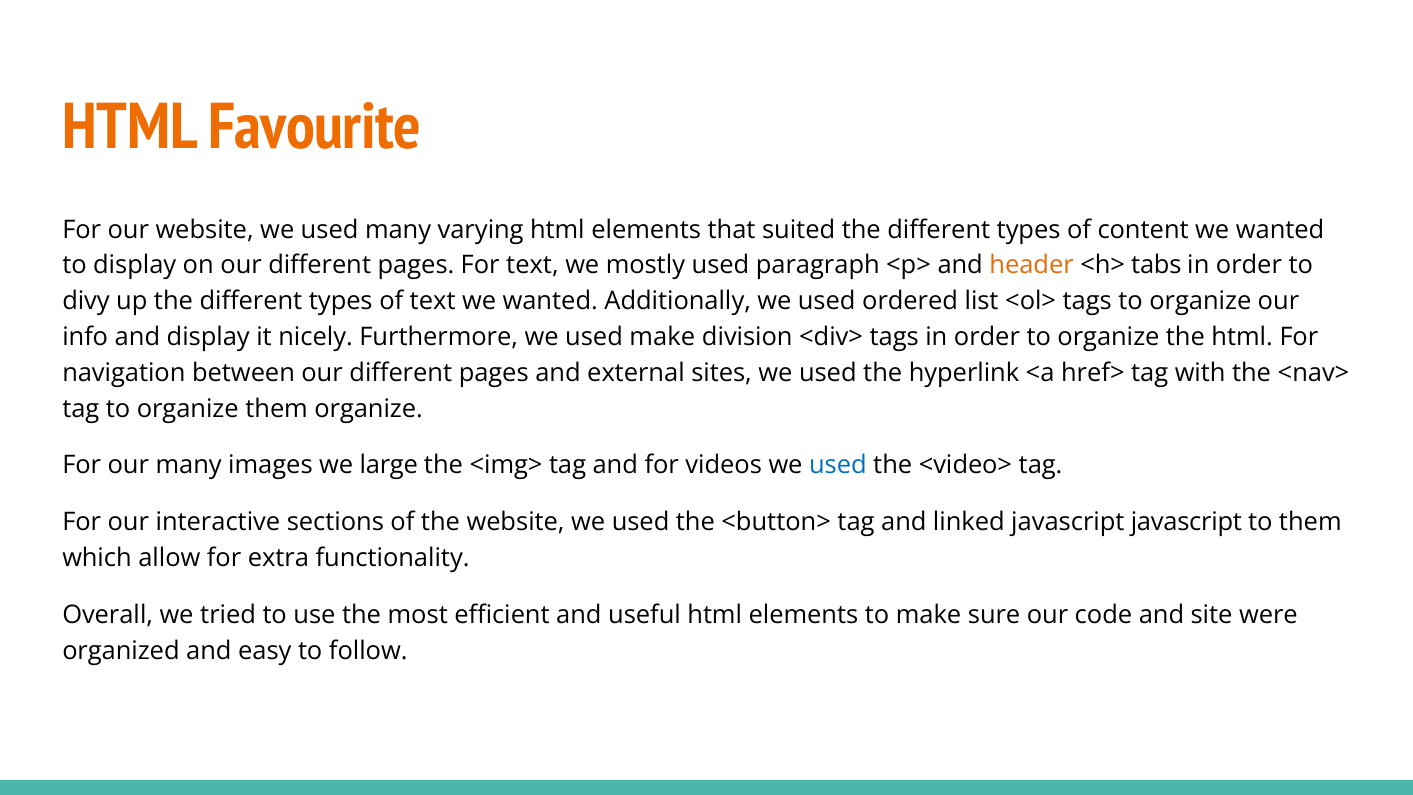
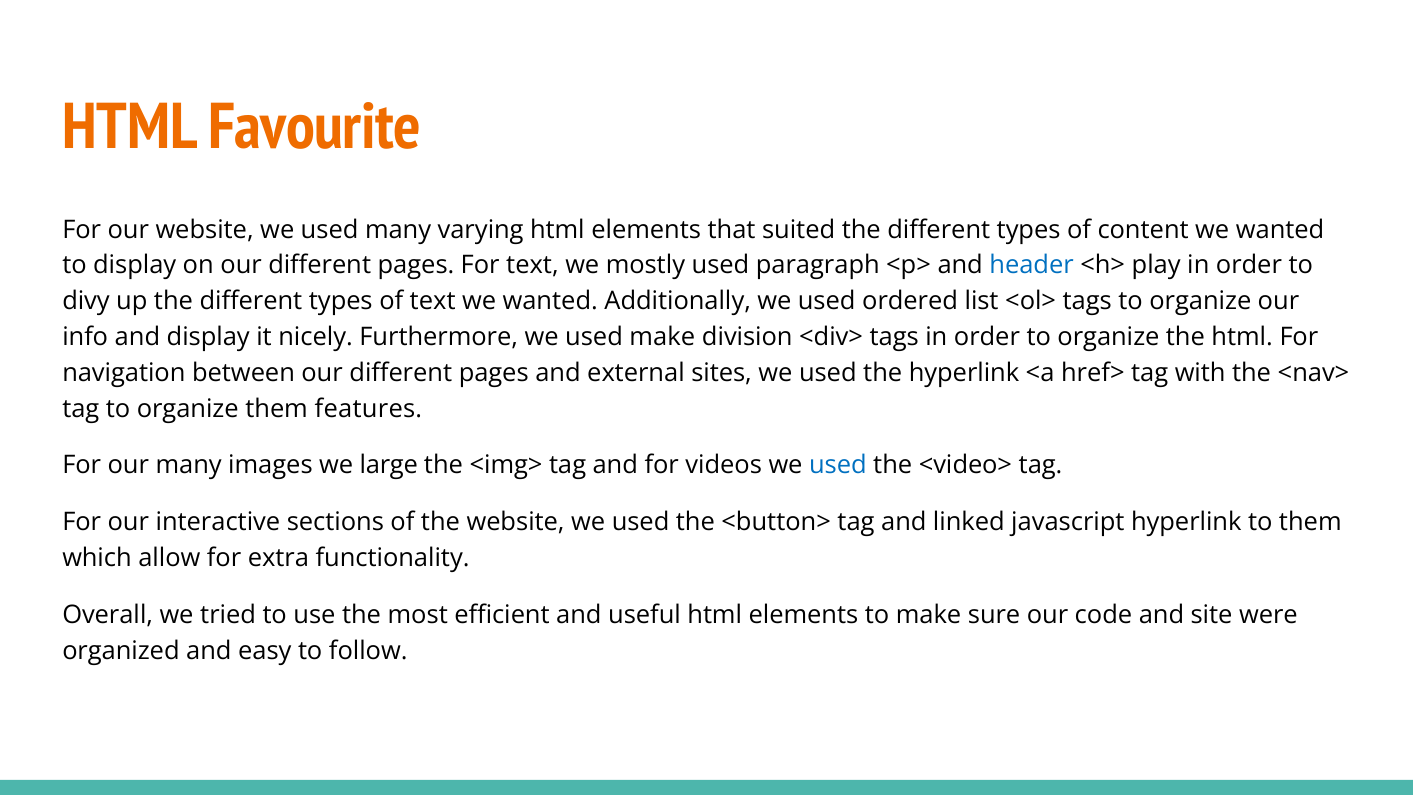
header colour: orange -> blue
tabs: tabs -> play
them organize: organize -> features
javascript javascript: javascript -> hyperlink
